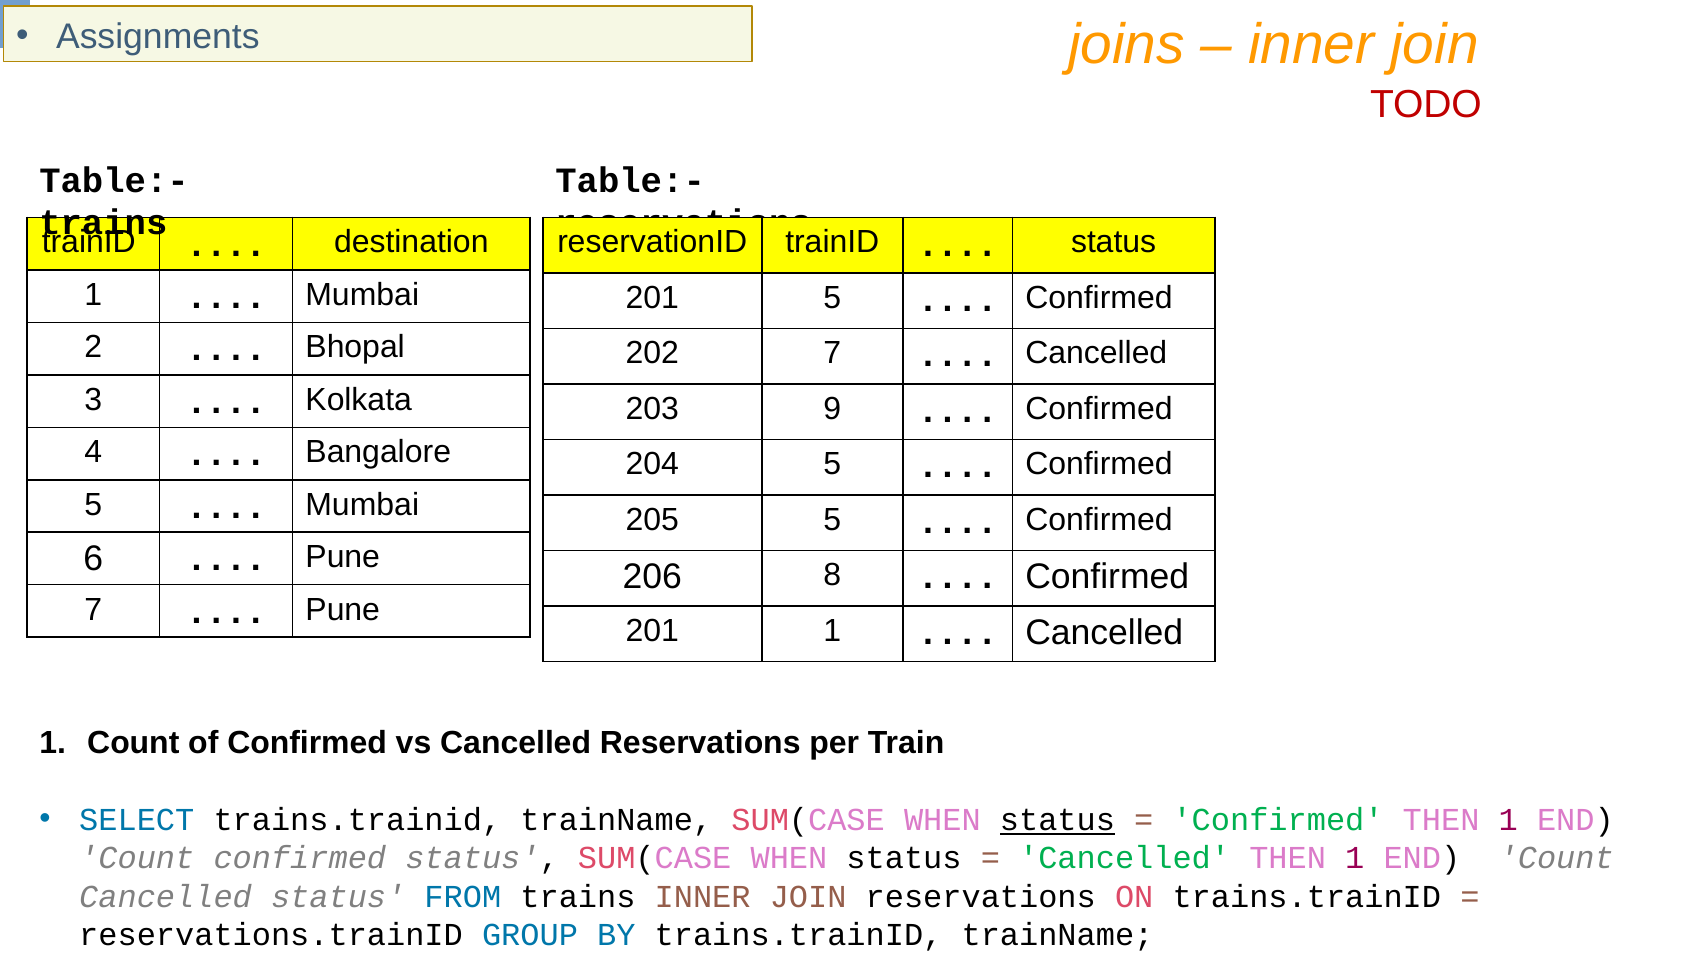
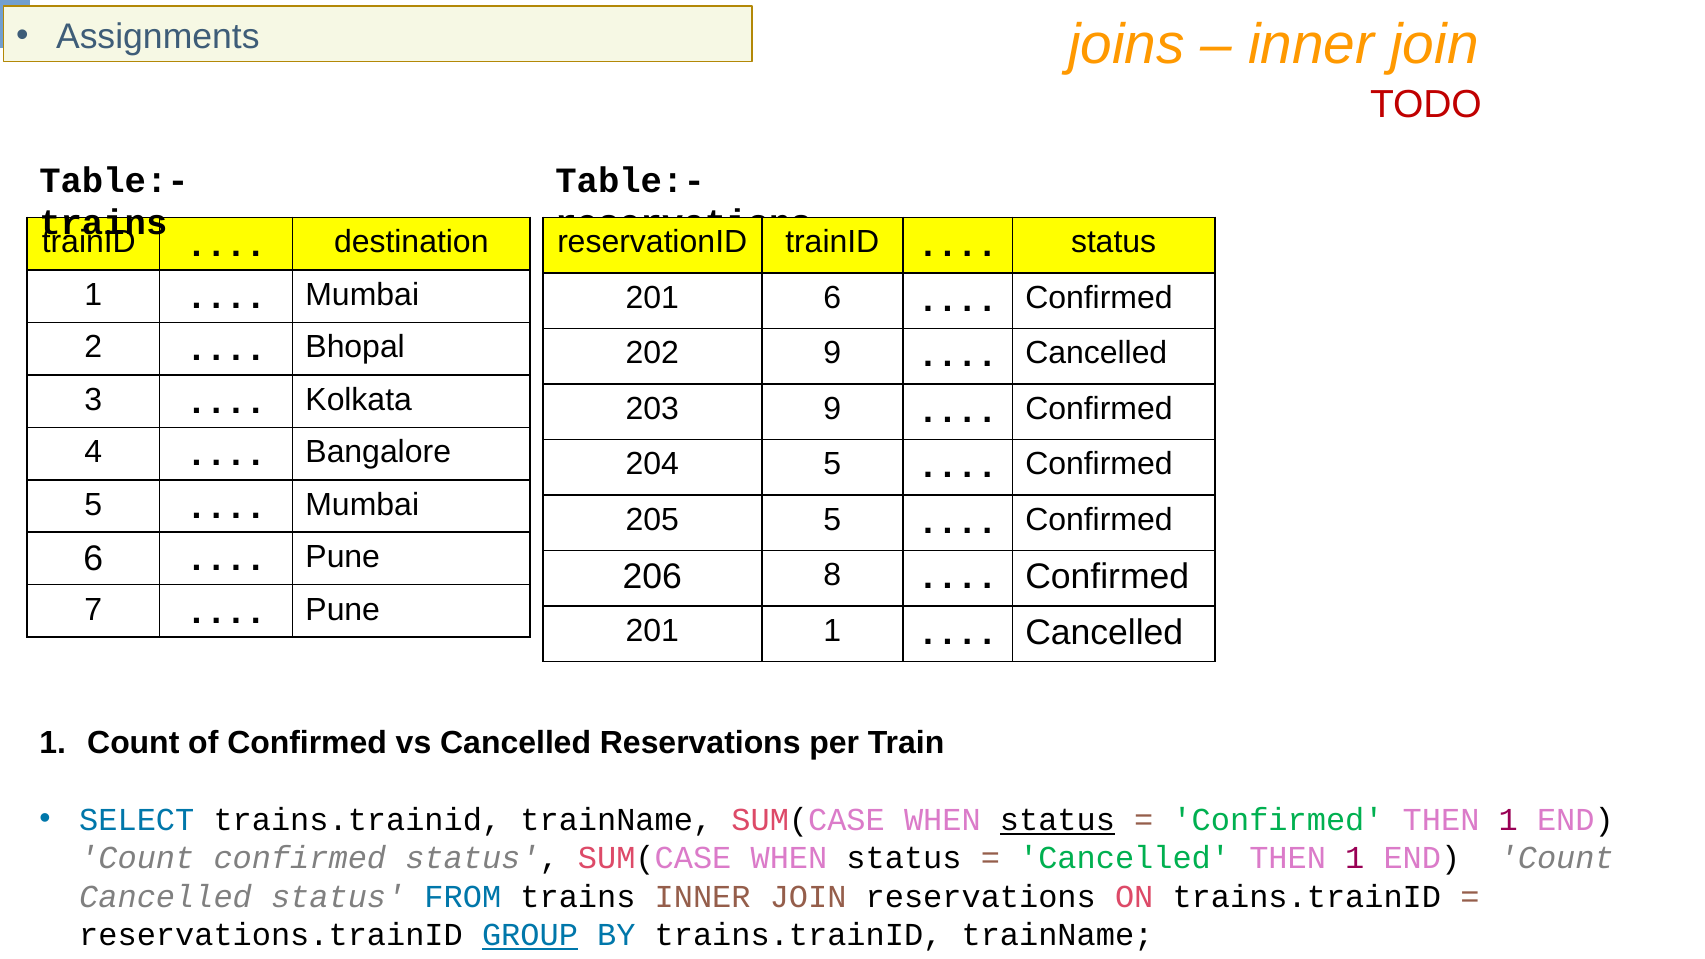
201 5: 5 -> 6
202 7: 7 -> 9
GROUP underline: none -> present
